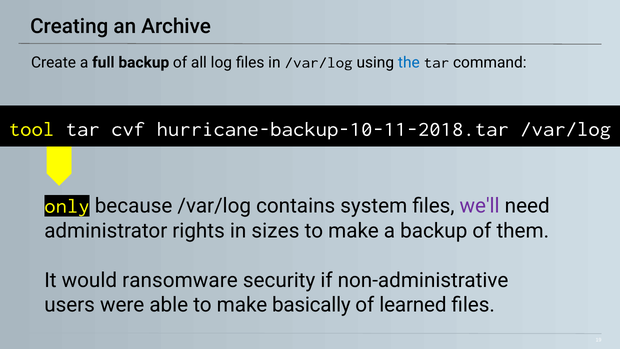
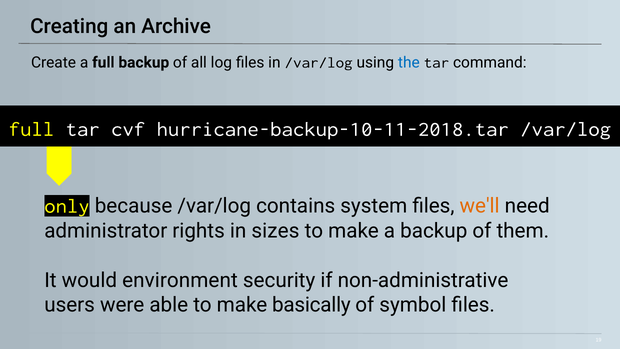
tool at (32, 129): tool -> full
we'll colour: purple -> orange
ransomware: ransomware -> environment
learned: learned -> symbol
